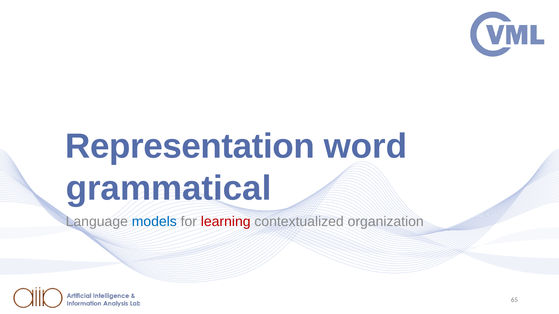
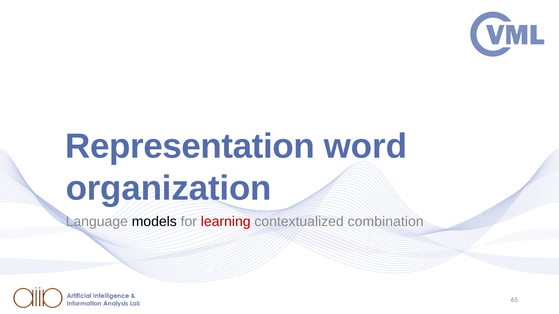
grammatical: grammatical -> organization
models colour: blue -> black
organization: organization -> combination
